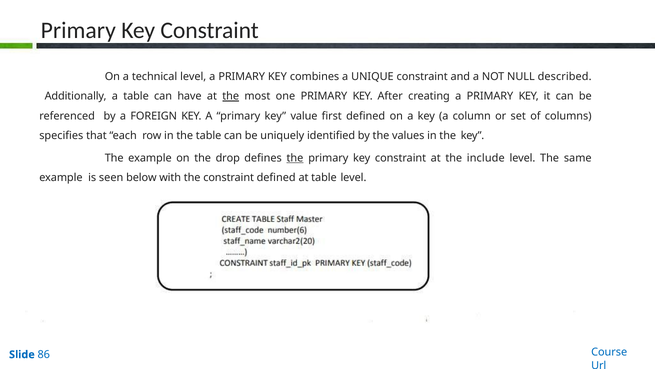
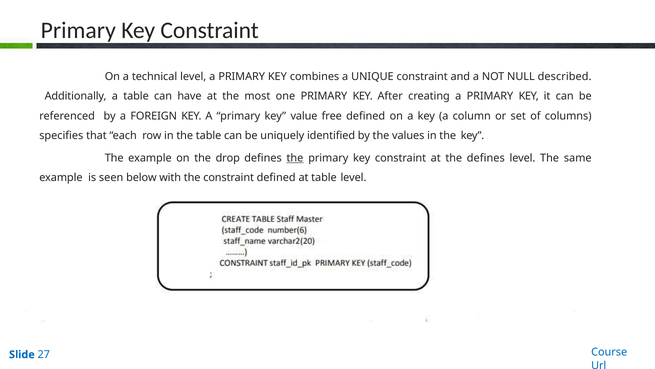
the at (231, 96) underline: present -> none
first: first -> free
the include: include -> defines
86: 86 -> 27
